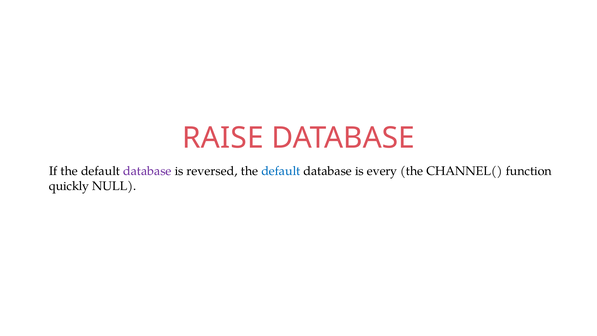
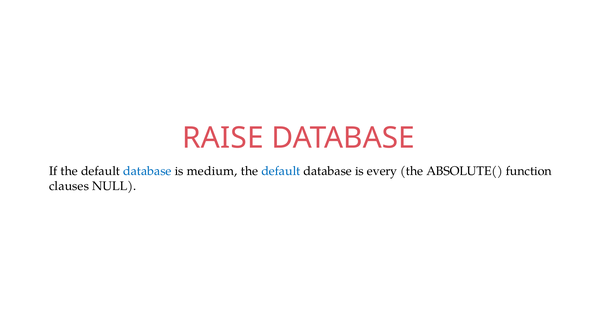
database at (147, 171) colour: purple -> blue
reversed: reversed -> medium
CHANNEL(: CHANNEL( -> ABSOLUTE(
quickly: quickly -> clauses
